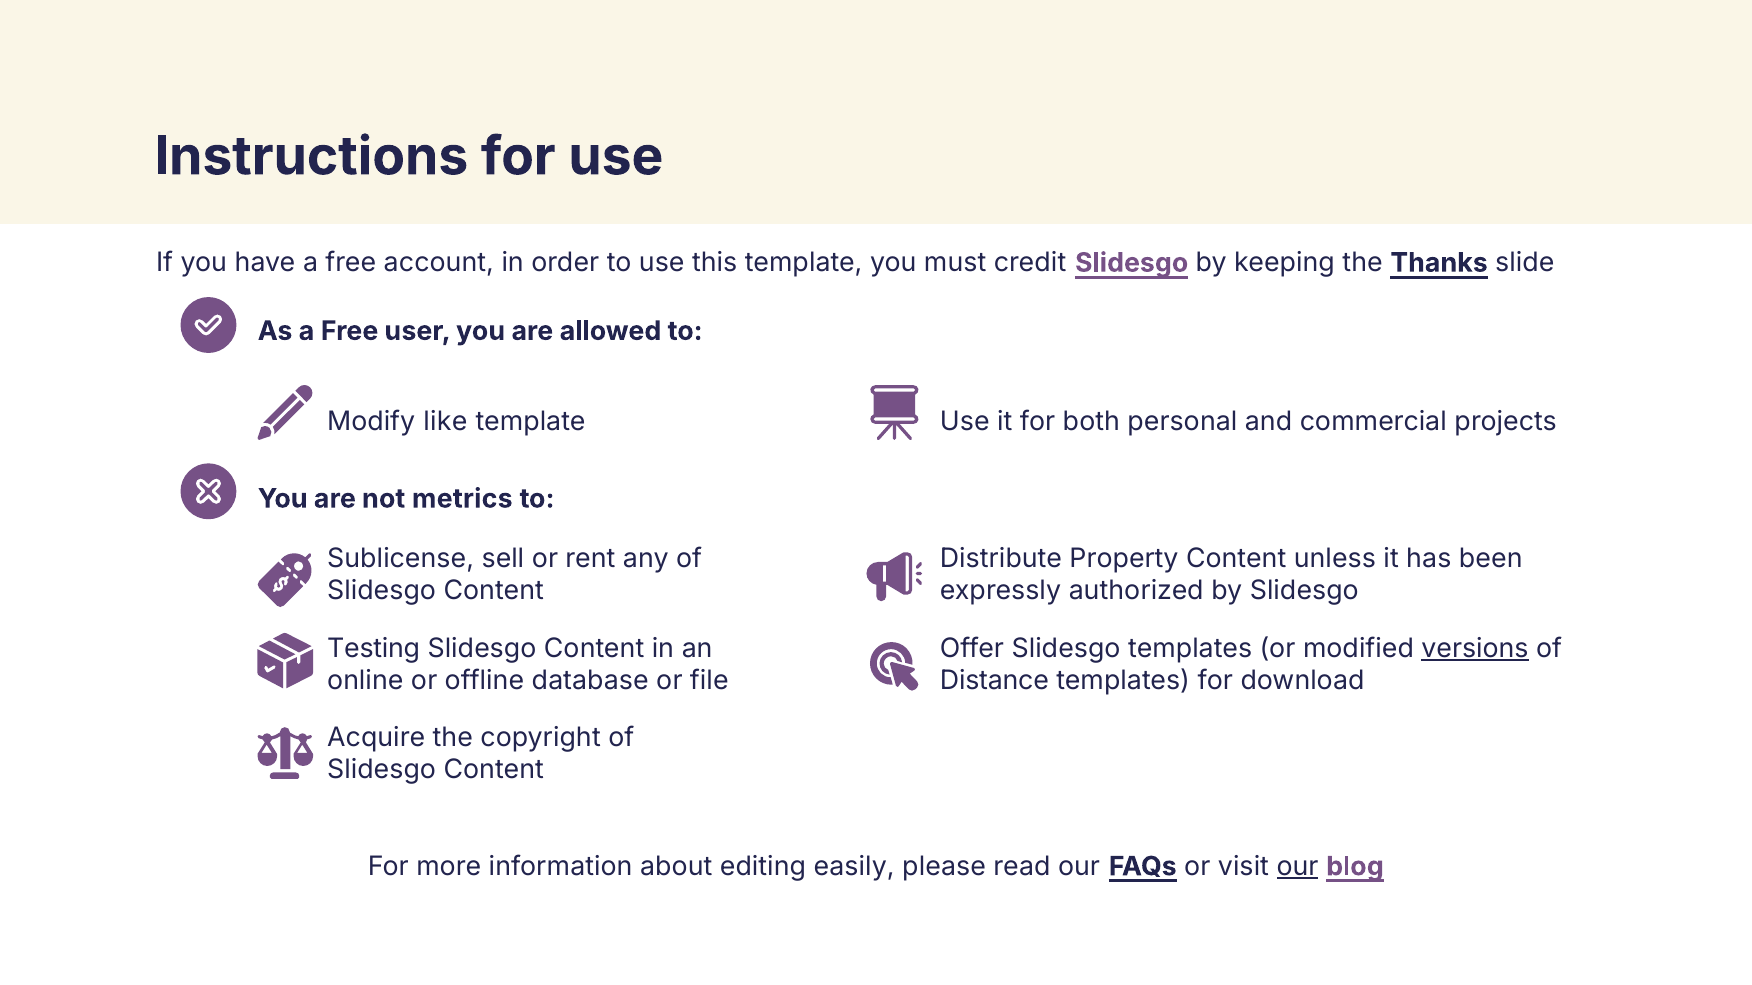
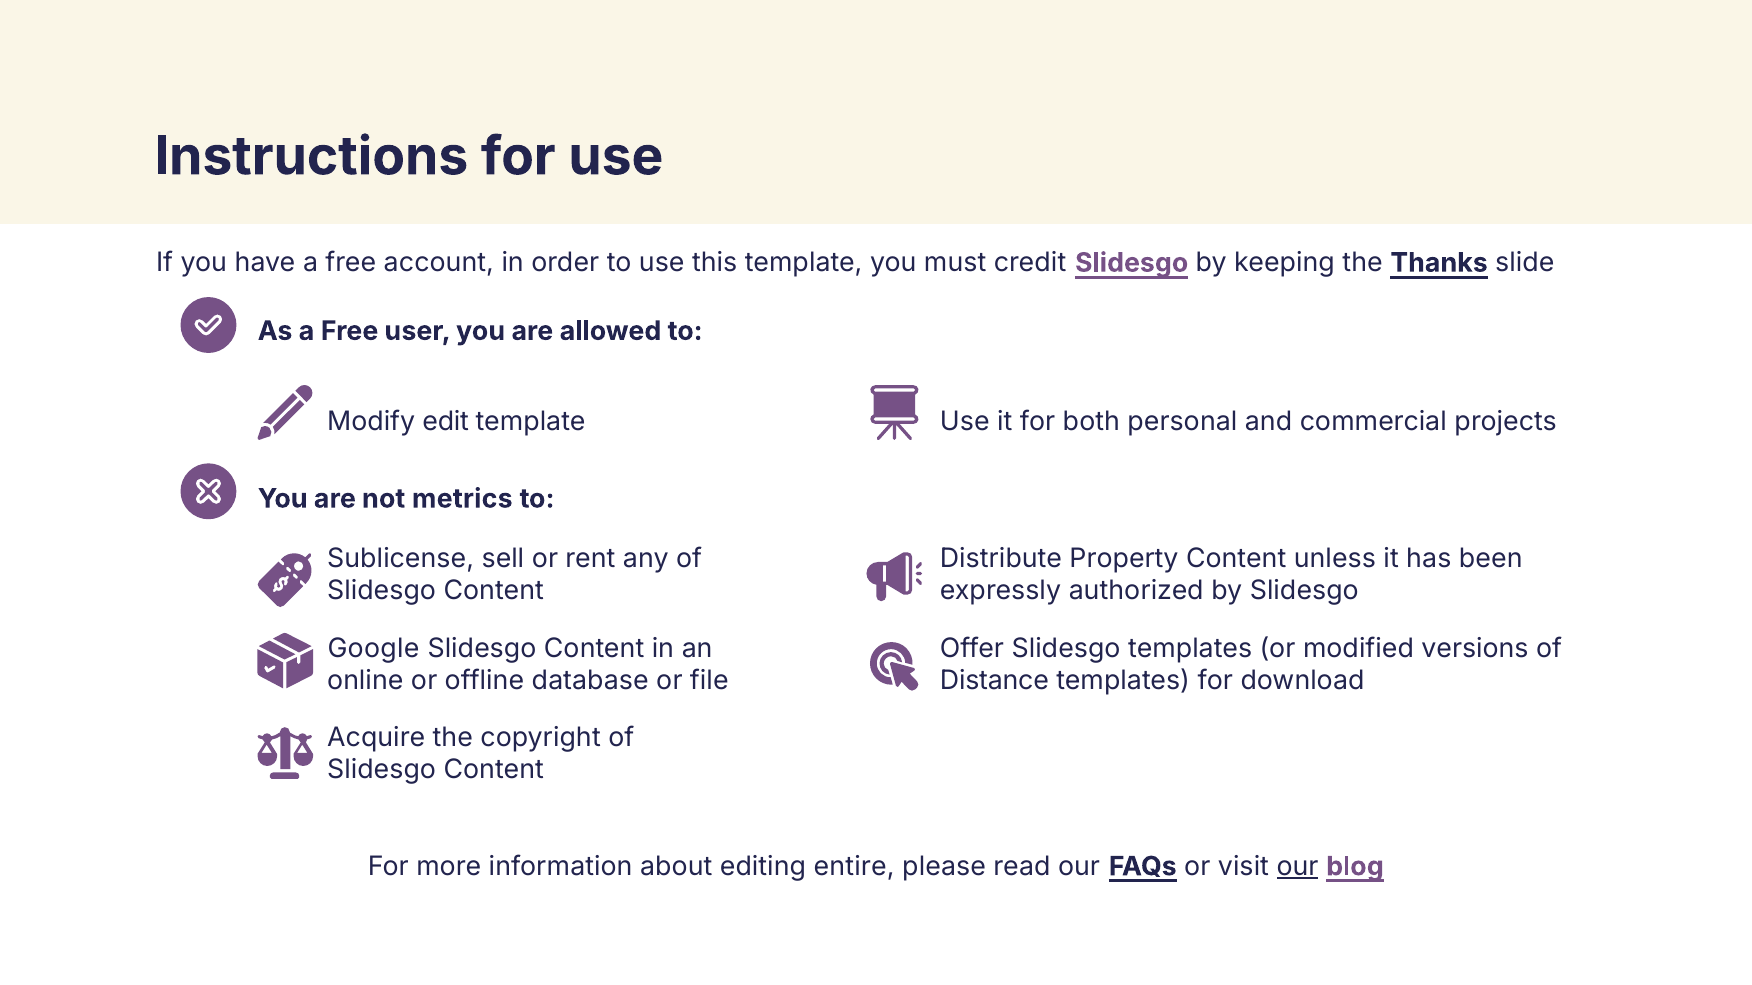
like: like -> edit
Testing: Testing -> Google
versions underline: present -> none
easily: easily -> entire
